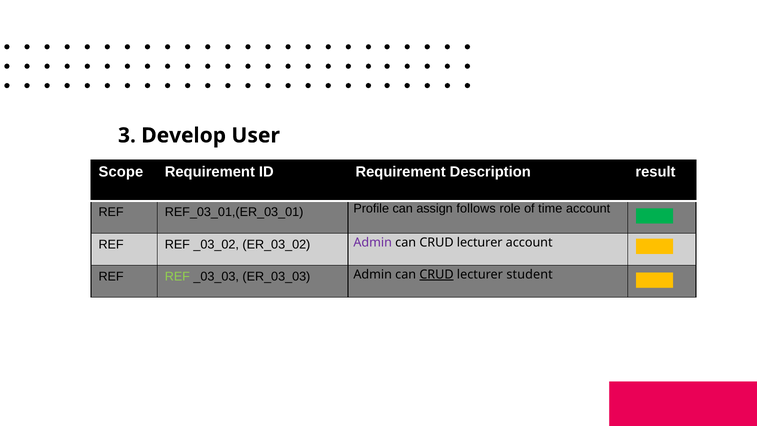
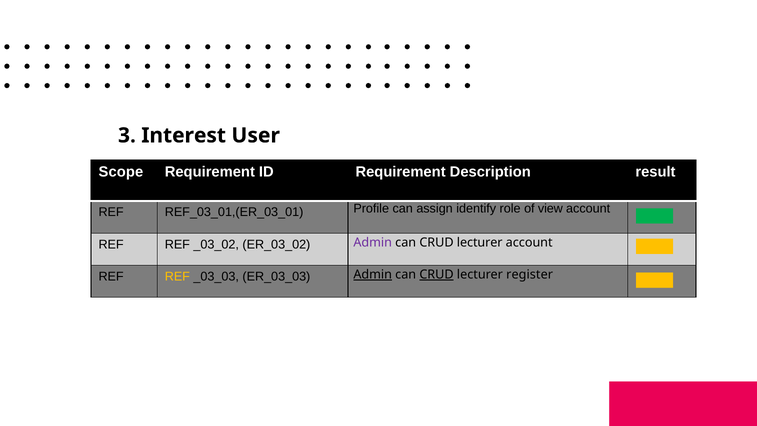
Develop: Develop -> Interest
follows: follows -> identify
time: time -> view
REF at (177, 276) colour: light green -> yellow
Admin at (373, 275) underline: none -> present
student: student -> register
